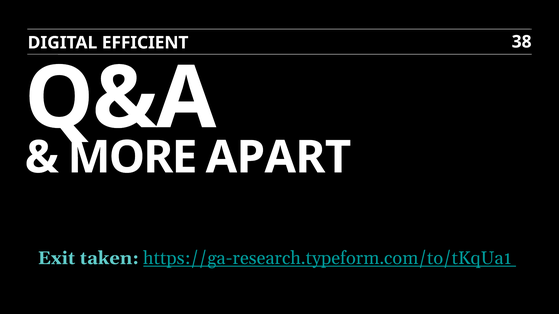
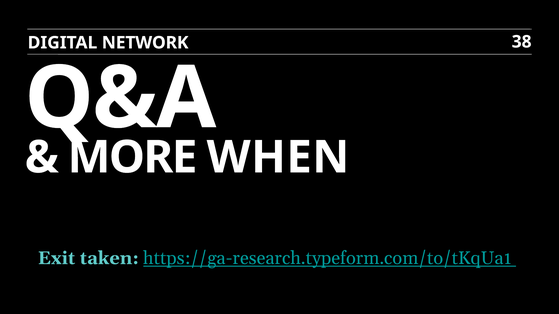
EFFICIENT: EFFICIENT -> NETWORK
APART: APART -> WHEN
